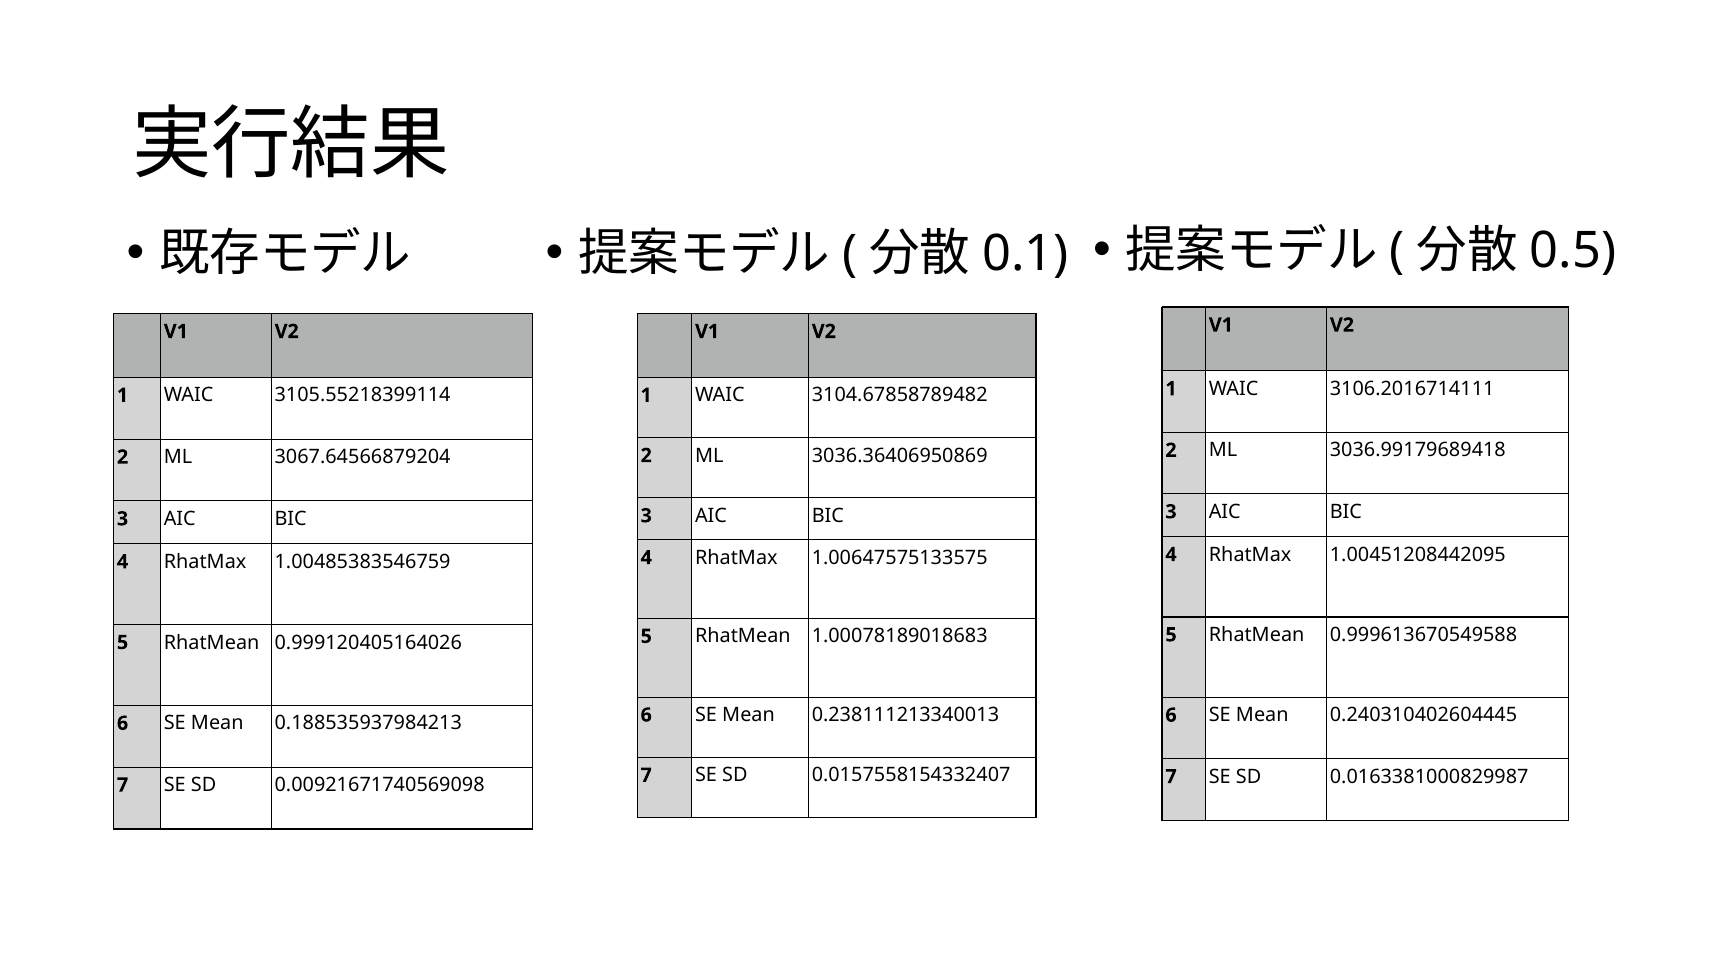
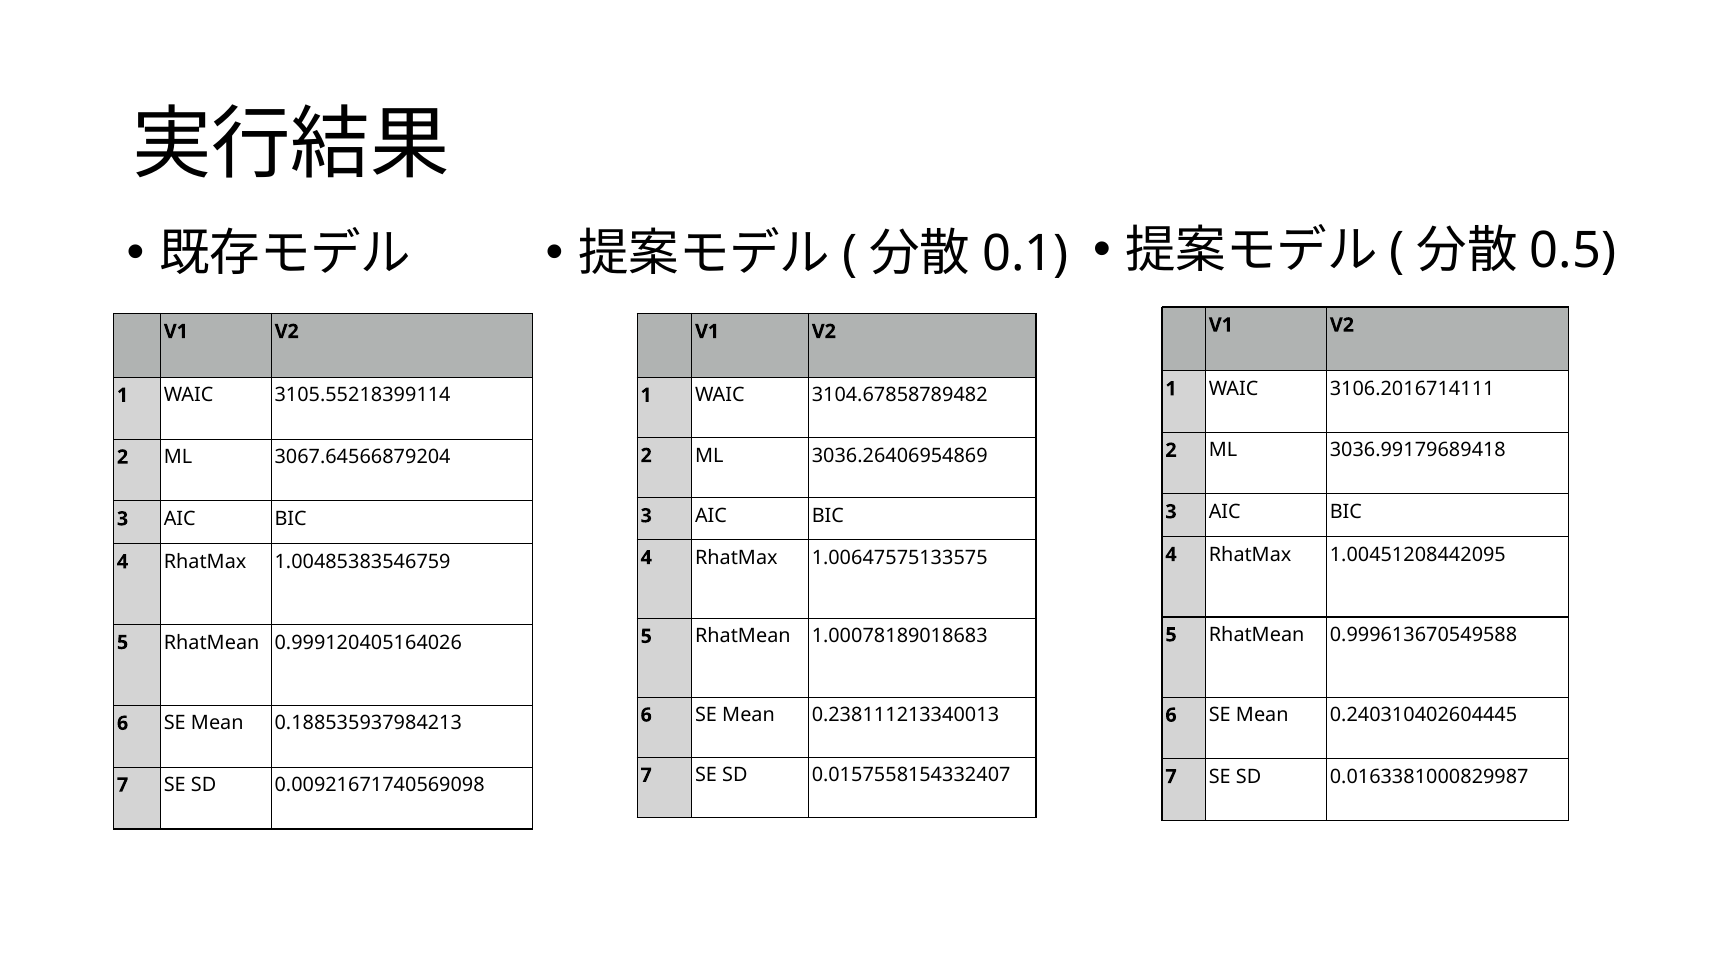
3036.36406950869: 3036.36406950869 -> 3036.26406954869
